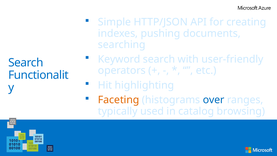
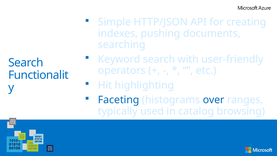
Faceting colour: orange -> blue
